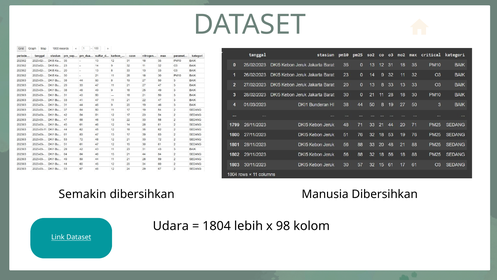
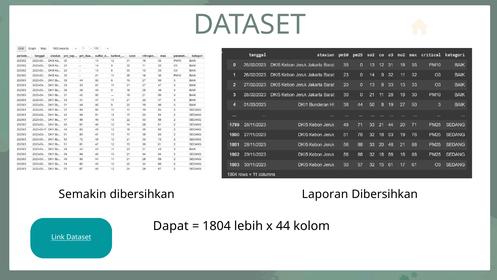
Manusia: Manusia -> Laporan
Udara: Udara -> Dapat
98: 98 -> 44
